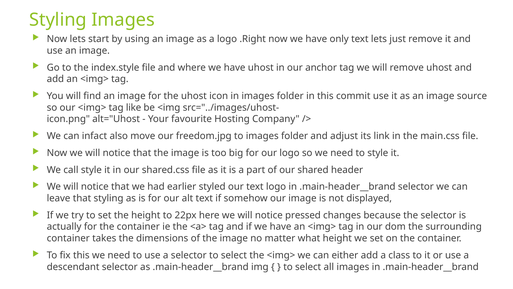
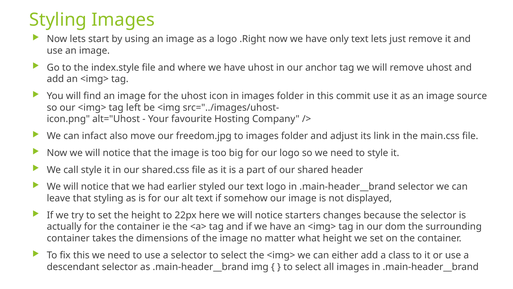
like: like -> left
pressed: pressed -> starters
